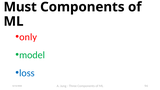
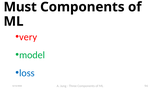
only: only -> very
